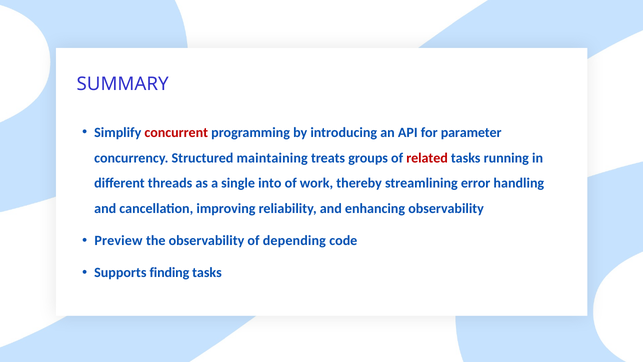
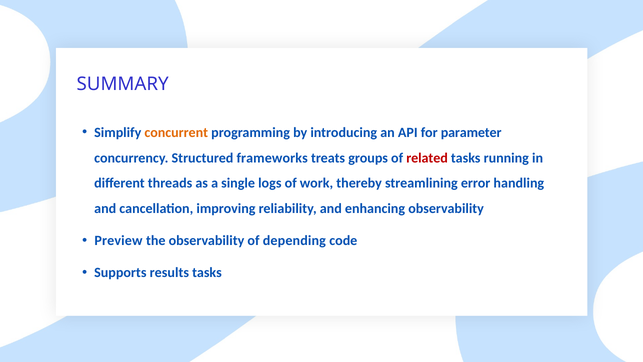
concurrent colour: red -> orange
maintaining: maintaining -> frameworks
into: into -> logs
finding: finding -> results
